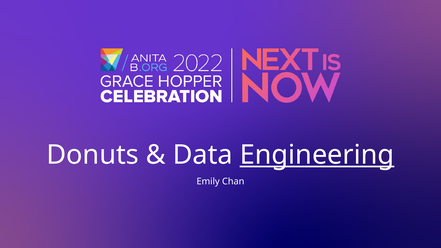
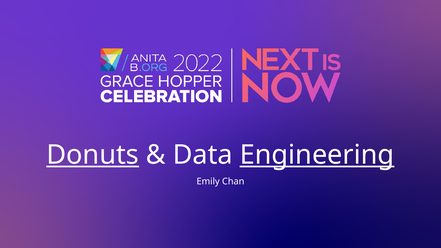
Donuts underline: none -> present
